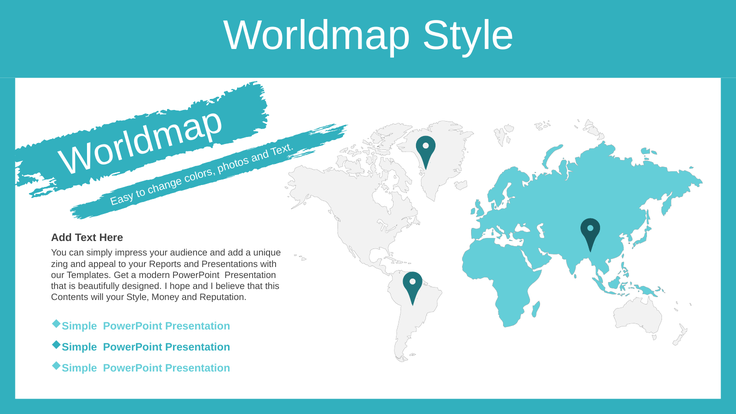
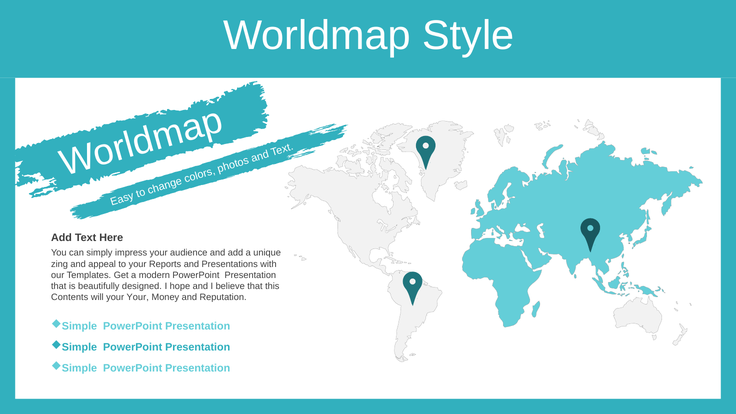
your Style: Style -> Your
